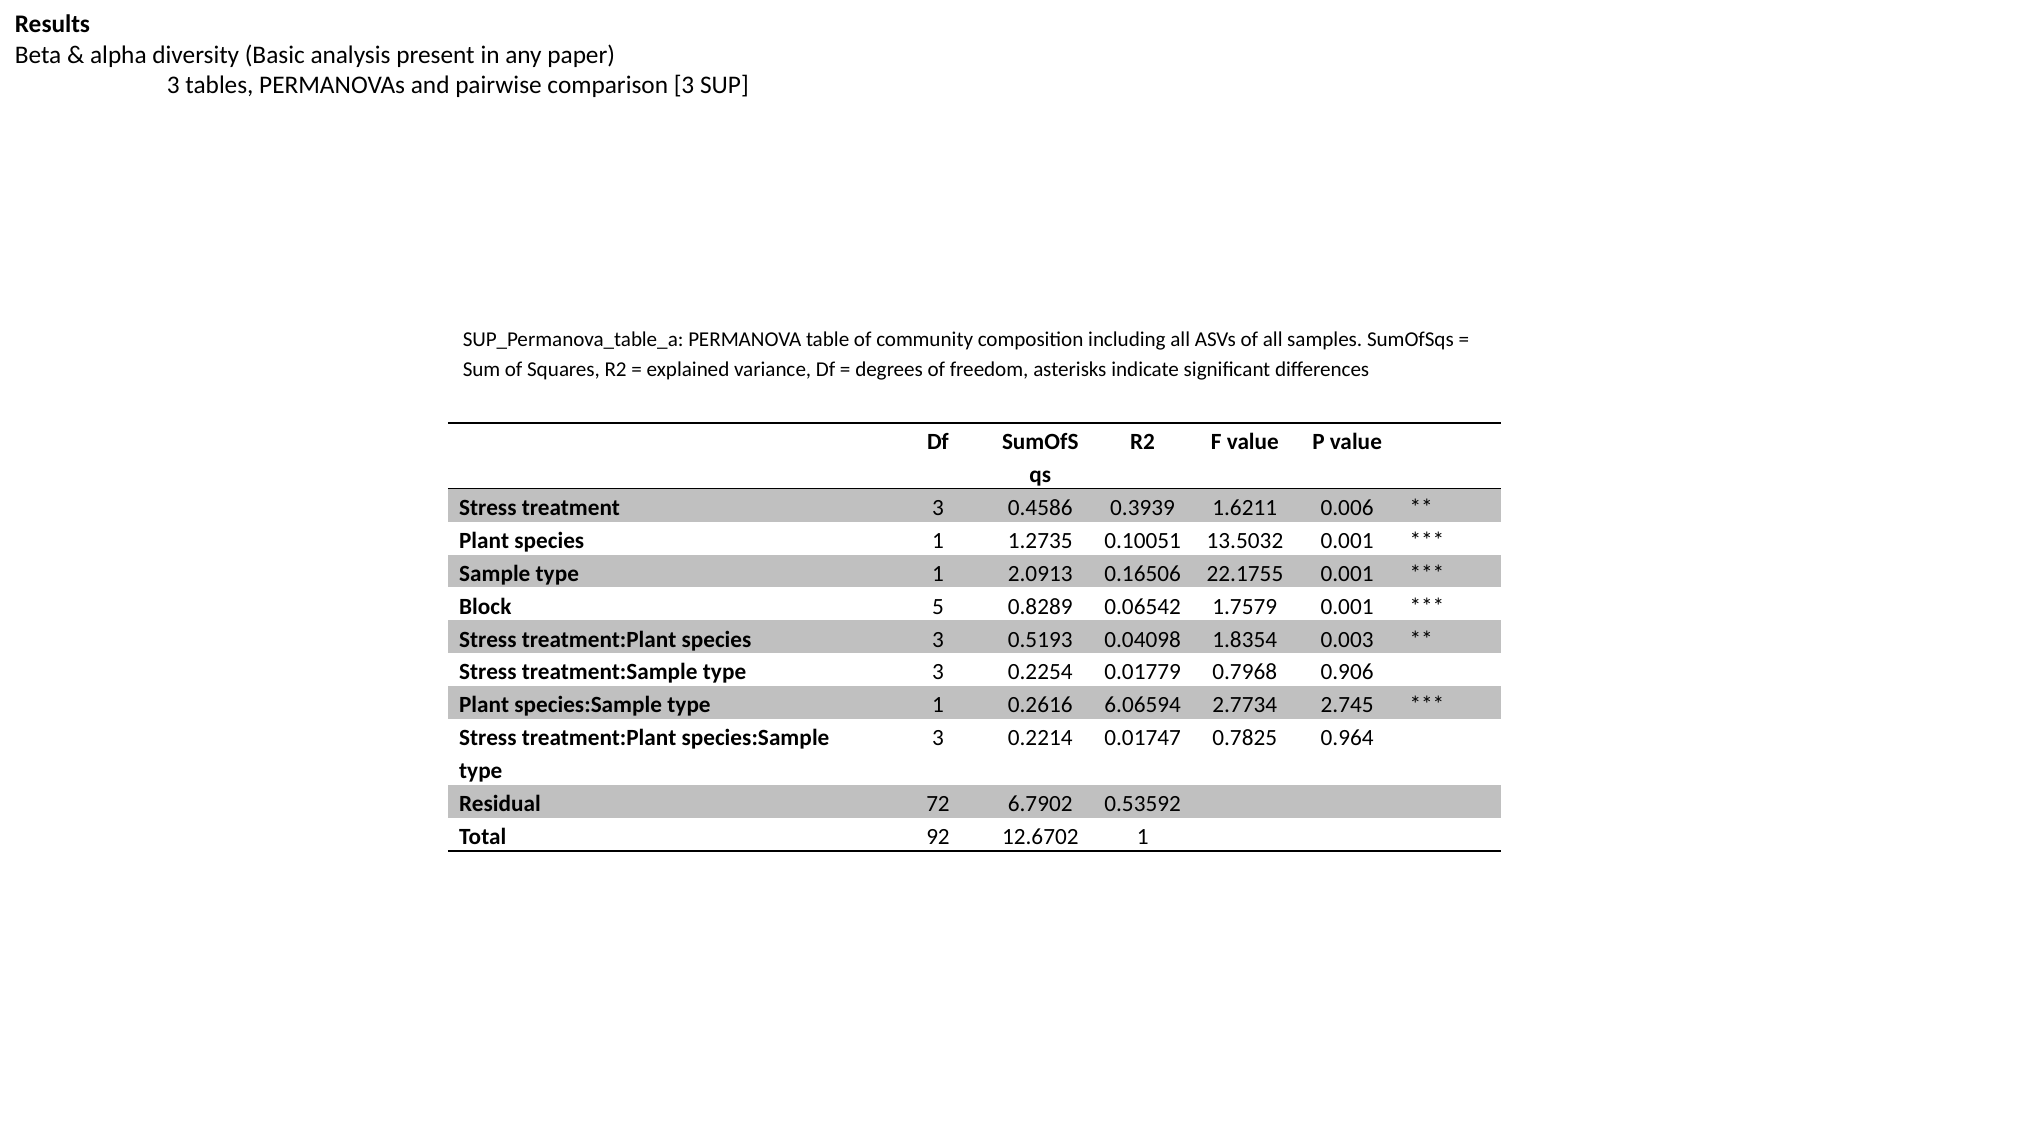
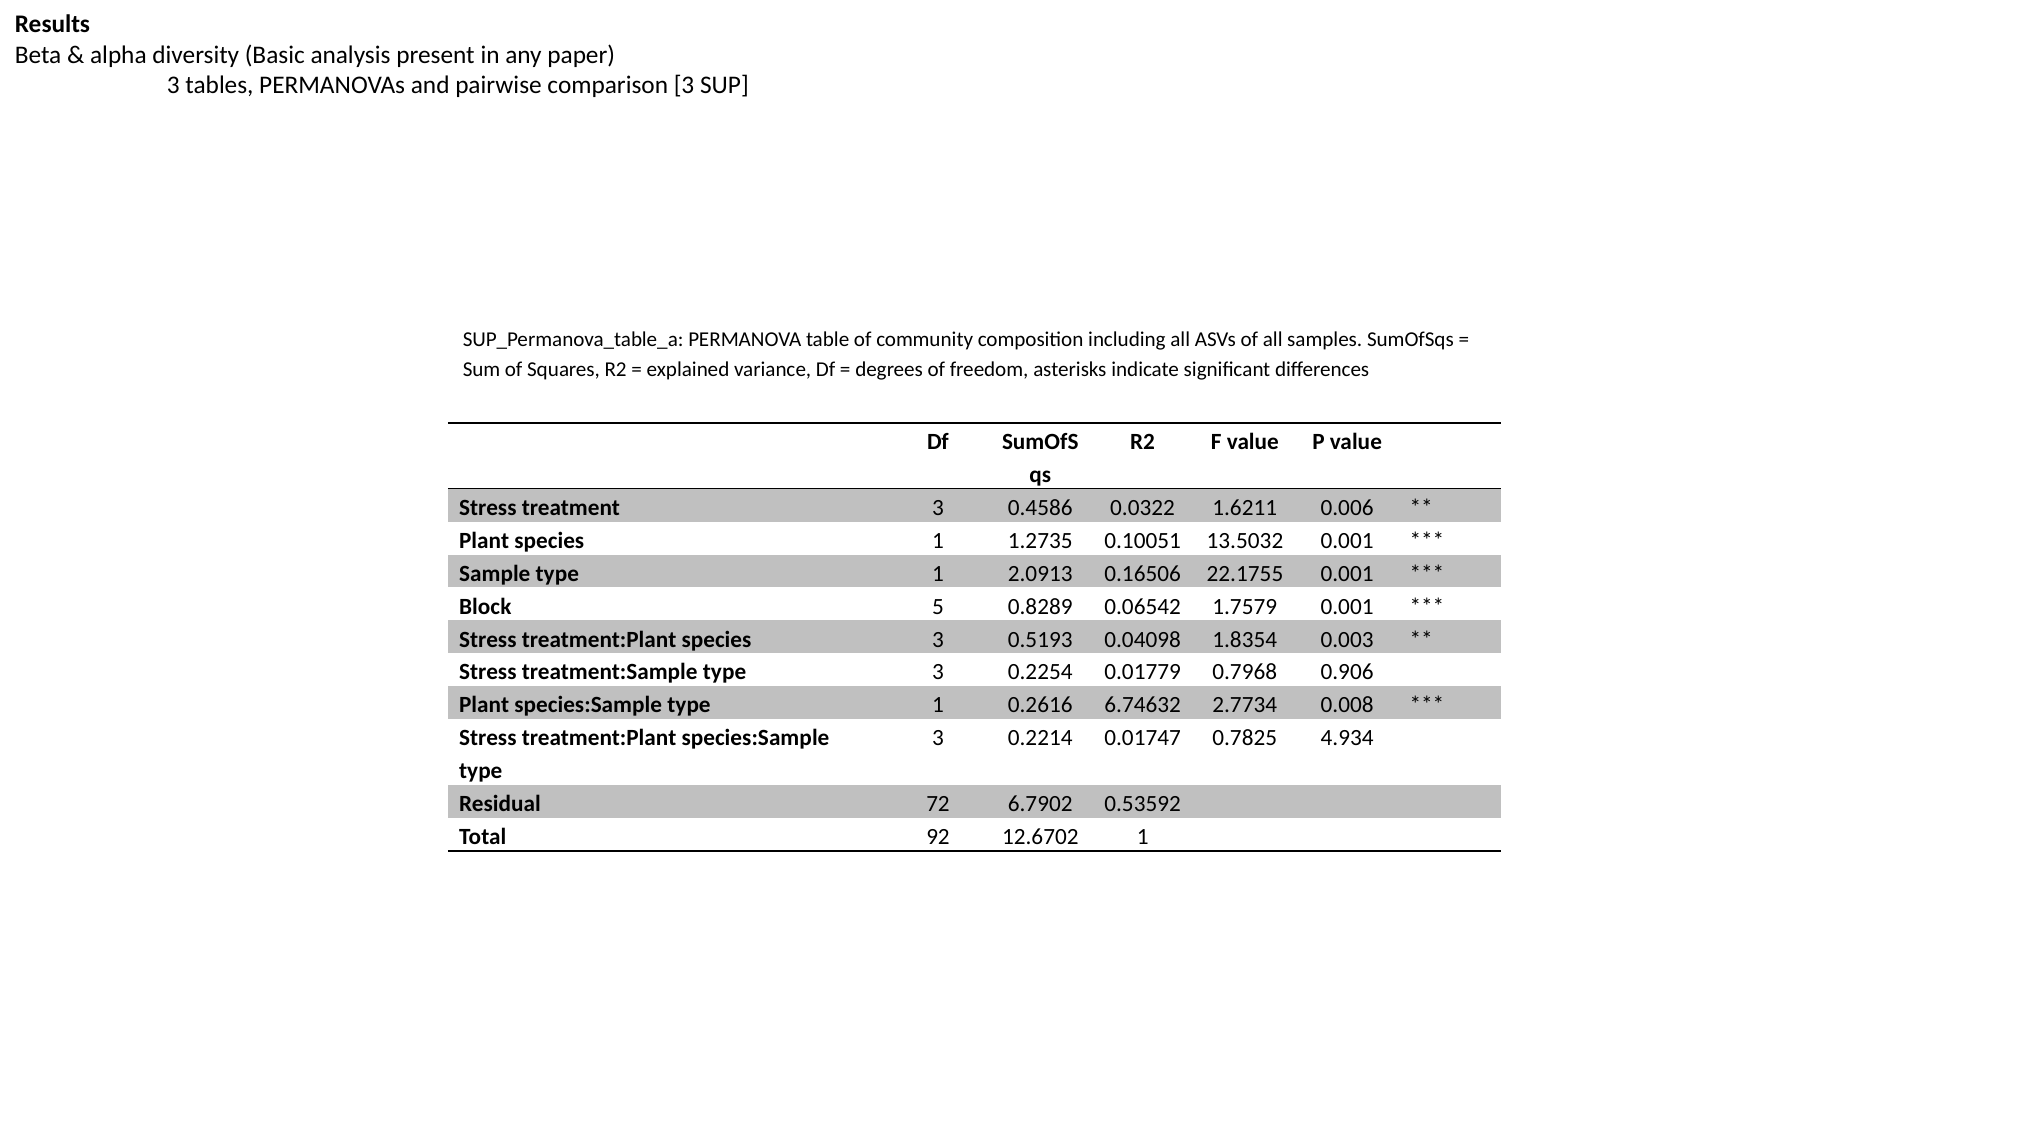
0.3939: 0.3939 -> 0.0322
6.06594: 6.06594 -> 6.74632
2.745: 2.745 -> 0.008
0.964: 0.964 -> 4.934
